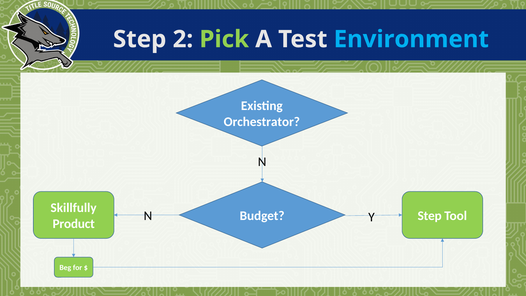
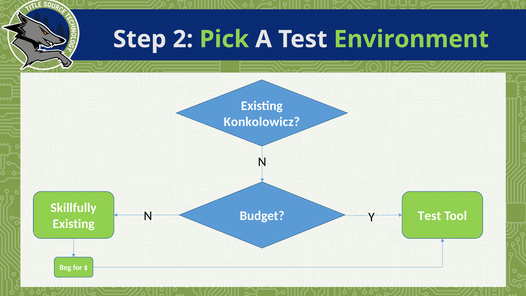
Environment colour: light blue -> light green
Orchestrator: Orchestrator -> Konkolowicz
Budget Step: Step -> Test
Product at (74, 224): Product -> Existing
